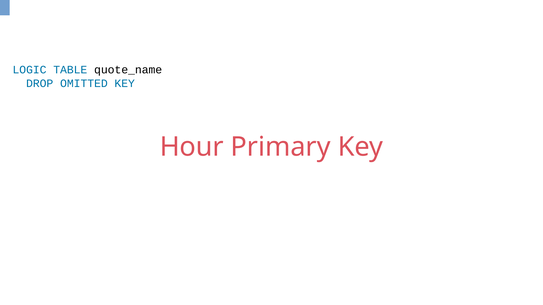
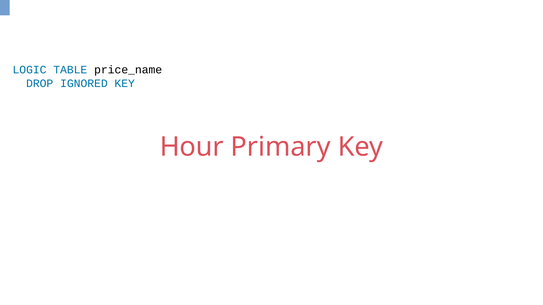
quote_name: quote_name -> price_name
OMITTED: OMITTED -> IGNORED
